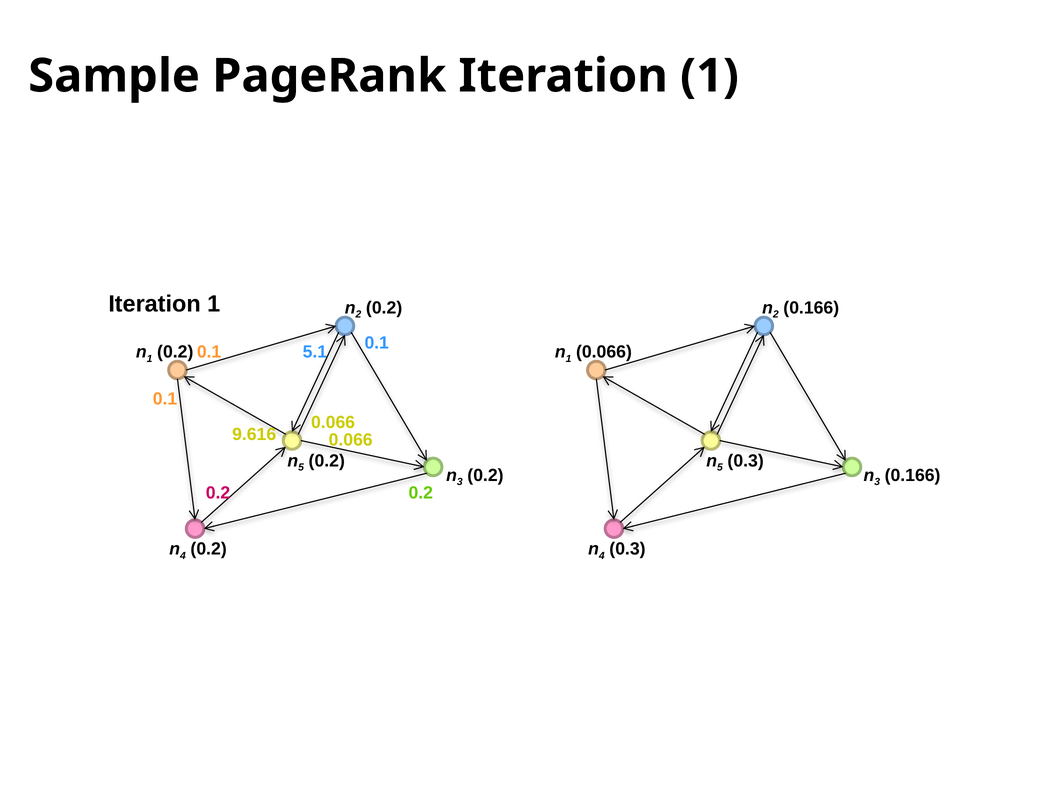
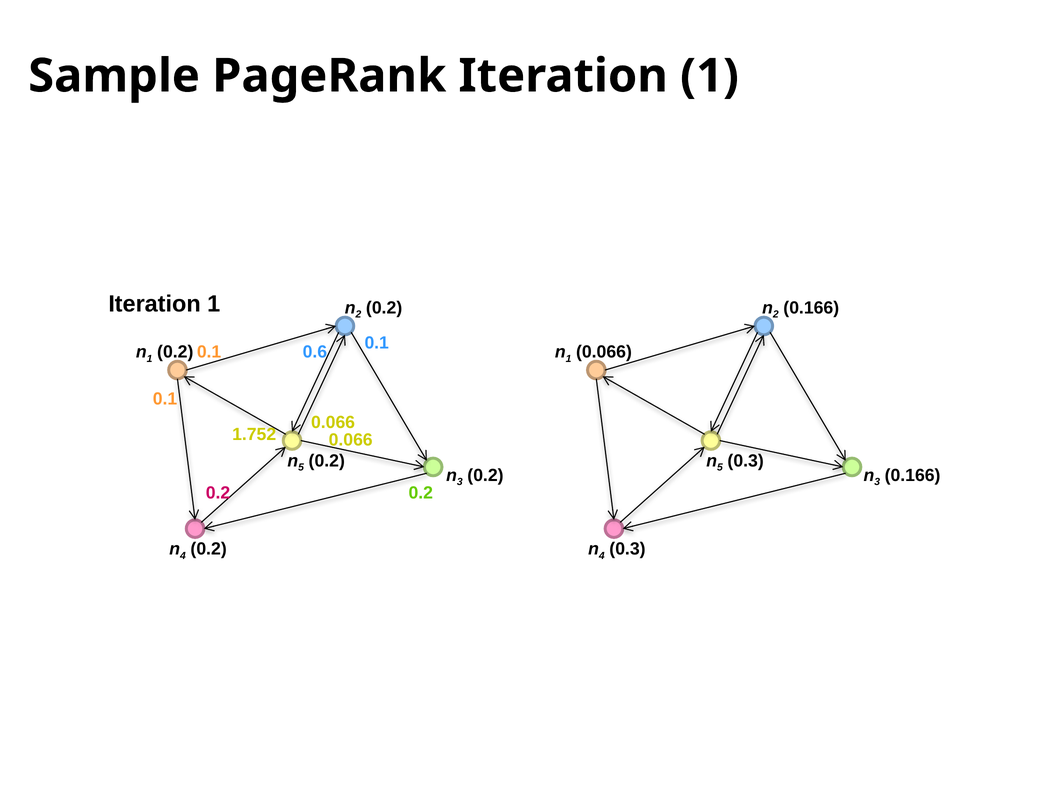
5.1: 5.1 -> 0.6
9.616: 9.616 -> 1.752
